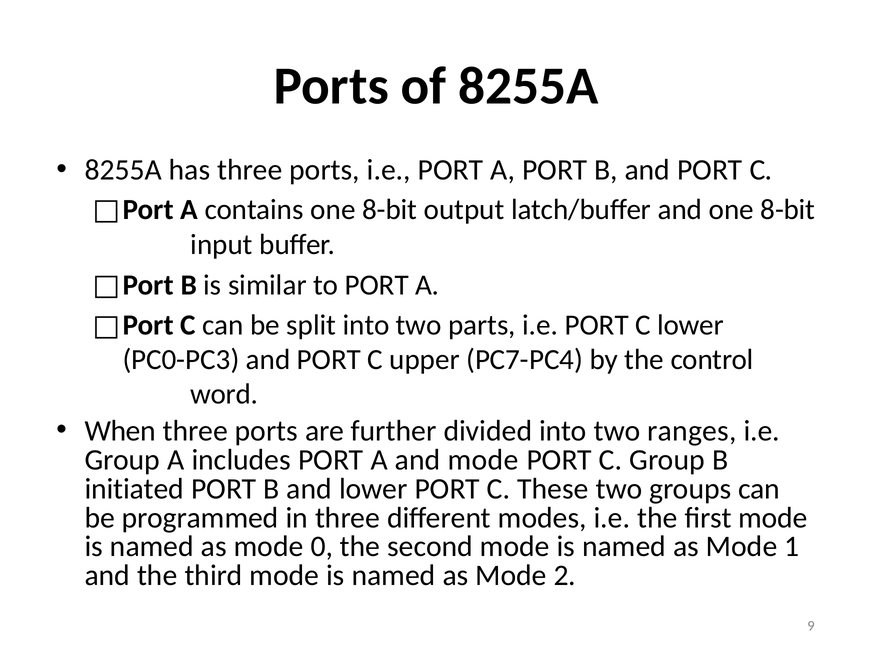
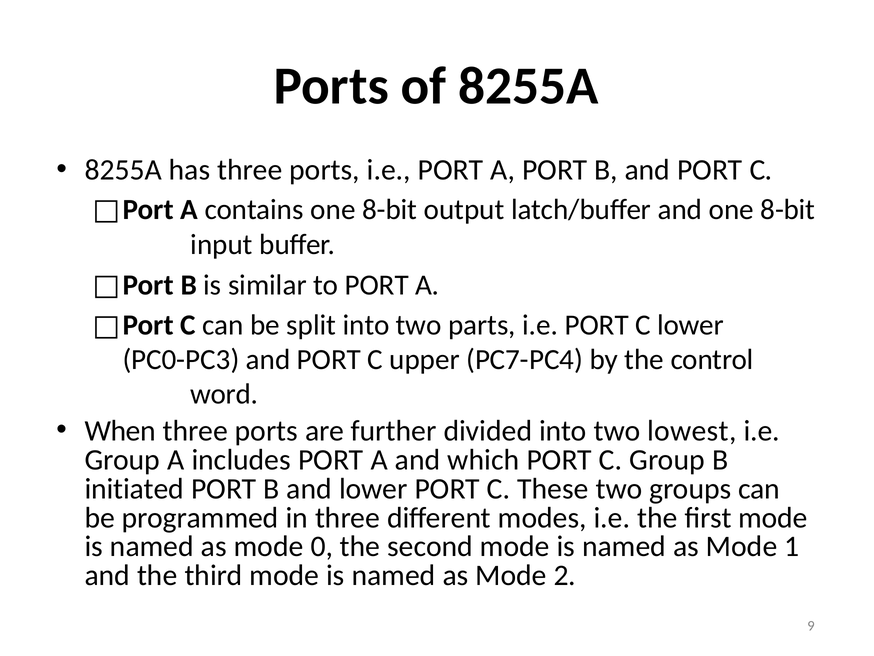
ranges: ranges -> lowest
and mode: mode -> which
